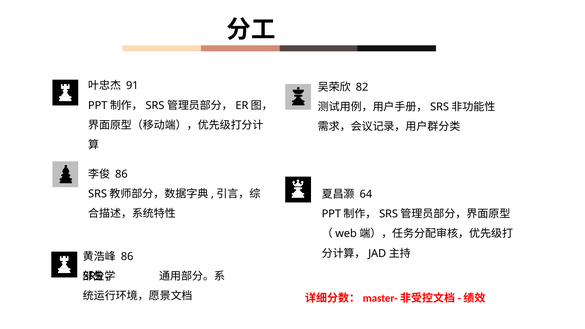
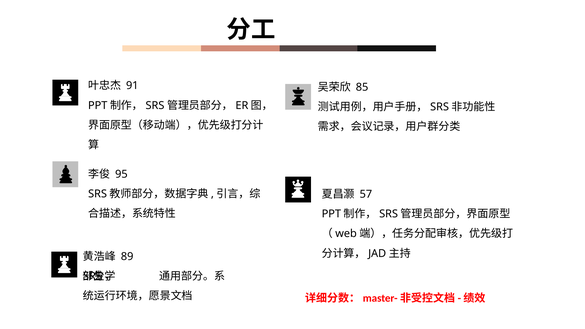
82: 82 -> 85
86 at (121, 174): 86 -> 95
64: 64 -> 57
86 at (127, 257): 86 -> 89
